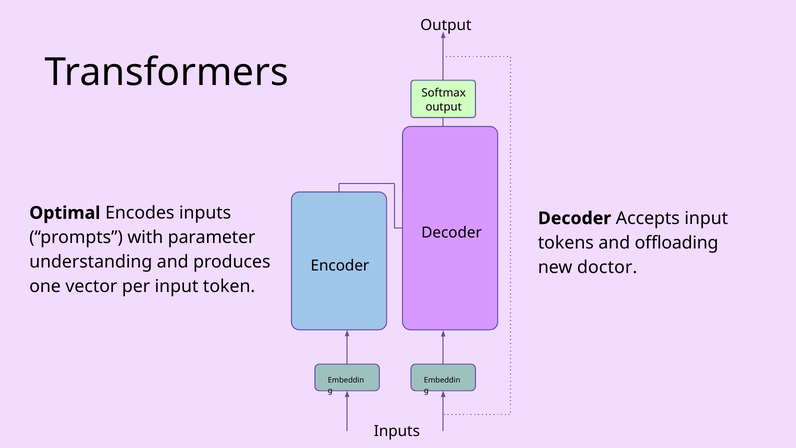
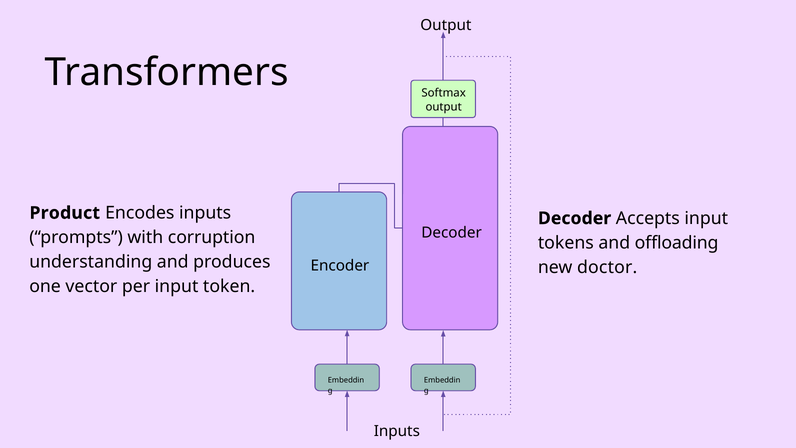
Optimal: Optimal -> Product
parameter: parameter -> corruption
